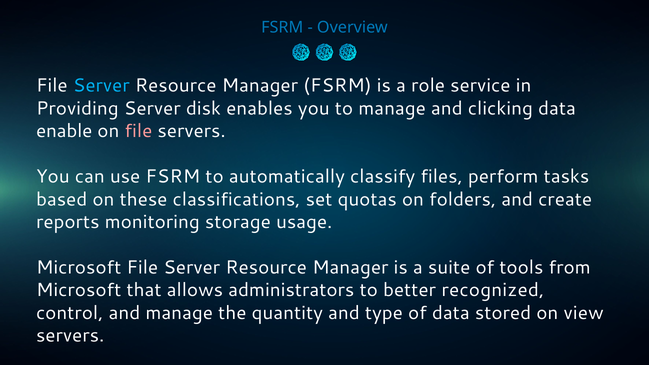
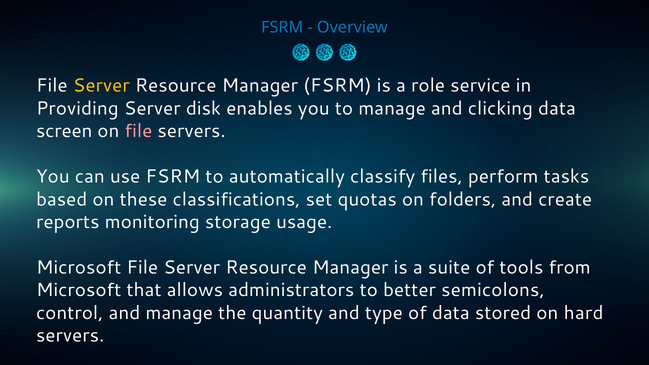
Server at (101, 86) colour: light blue -> yellow
enable: enable -> screen
recognized: recognized -> semicolons
view: view -> hard
